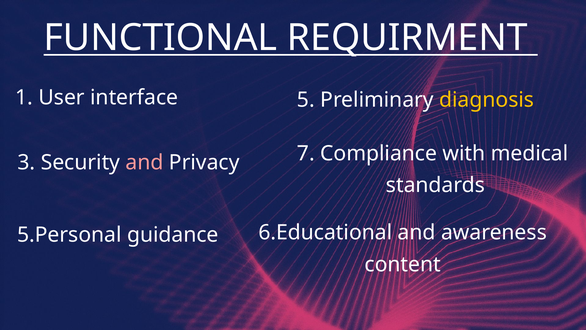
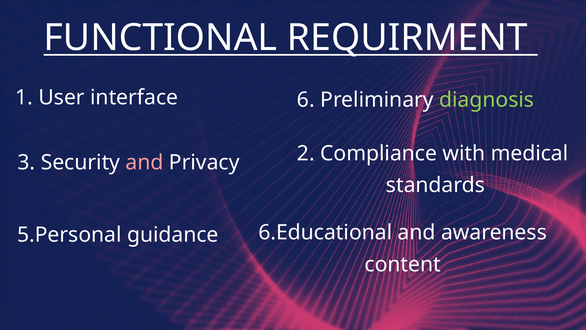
5: 5 -> 6
diagnosis colour: yellow -> light green
7: 7 -> 2
